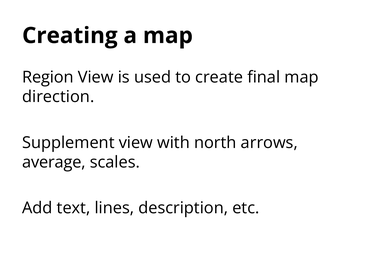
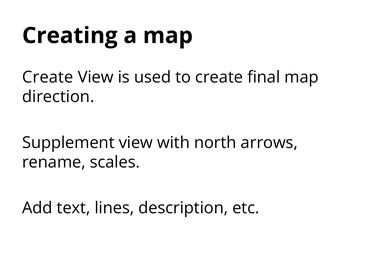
Region at (48, 77): Region -> Create
average: average -> rename
